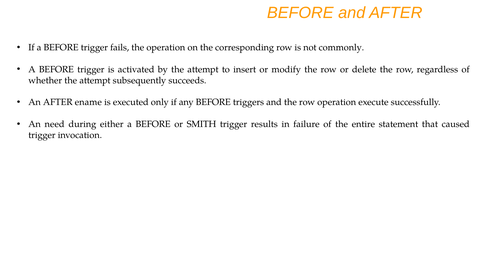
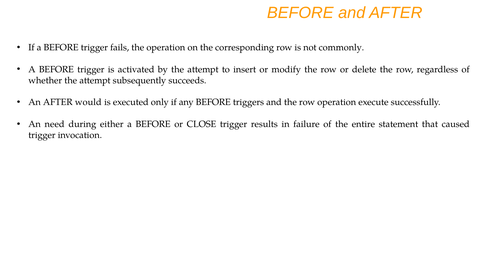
ename: ename -> would
SMITH: SMITH -> CLOSE
